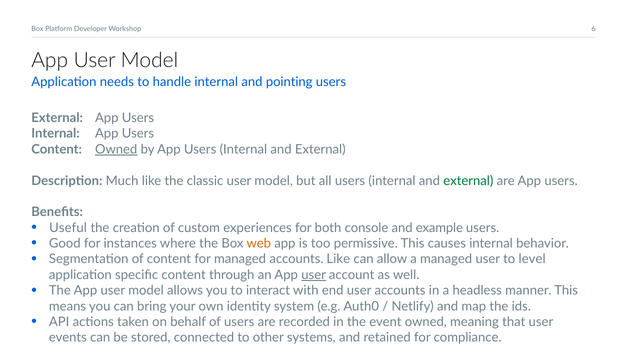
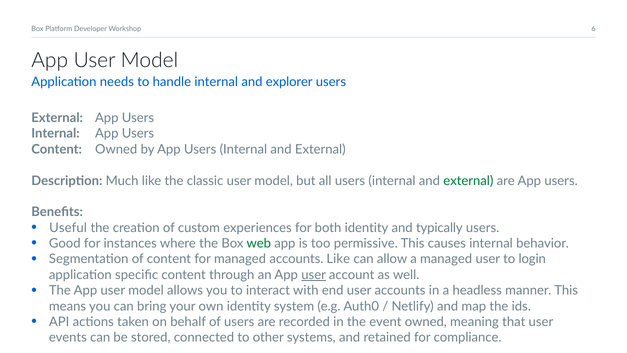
pointing: pointing -> explorer
Owned at (116, 149) underline: present -> none
both console: console -> identity
example: example -> typically
web colour: orange -> green
level: level -> login
